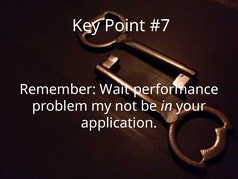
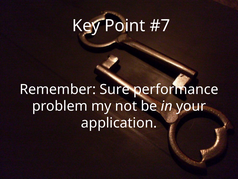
Wait: Wait -> Sure
